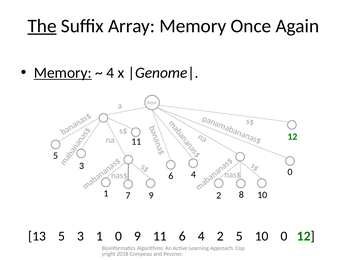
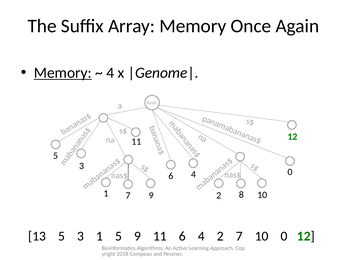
The underline: present -> none
1 0: 0 -> 5
2 5: 5 -> 7
